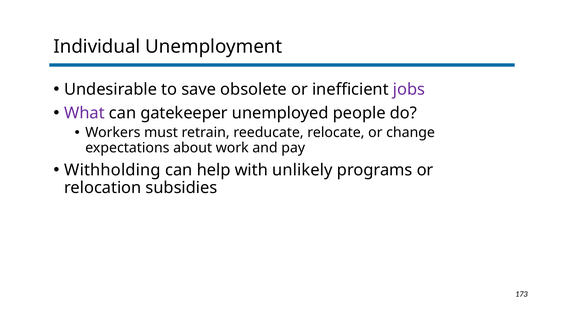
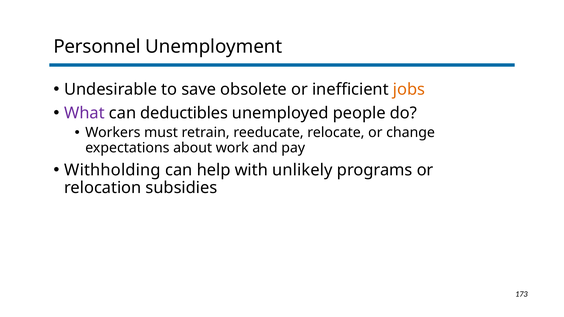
Individual: Individual -> Personnel
jobs colour: purple -> orange
gatekeeper: gatekeeper -> deductibles
